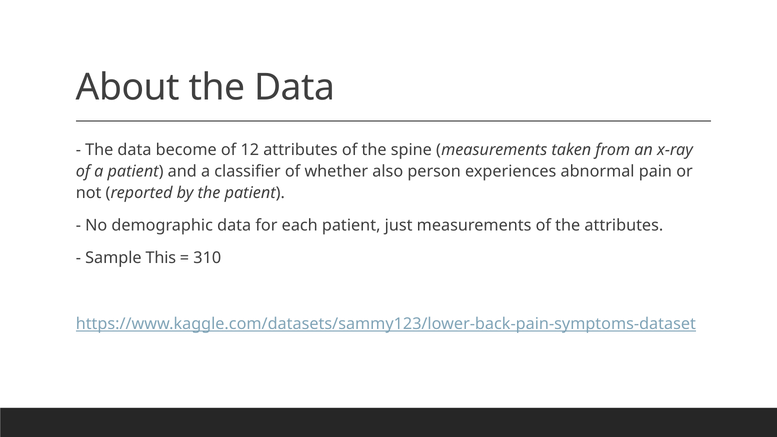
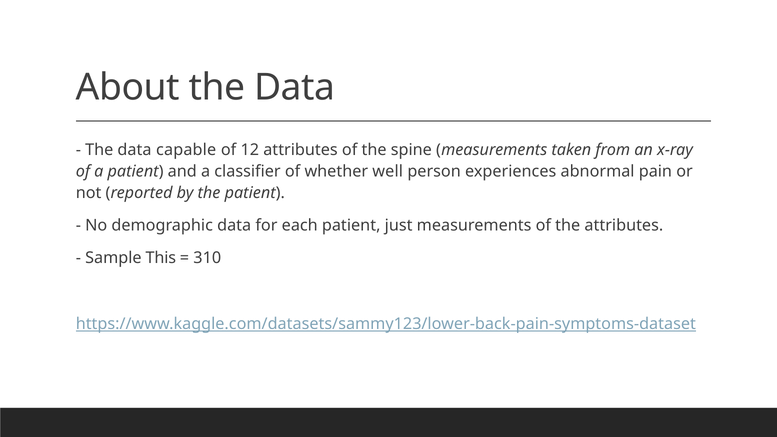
become: become -> capable
also: also -> well
